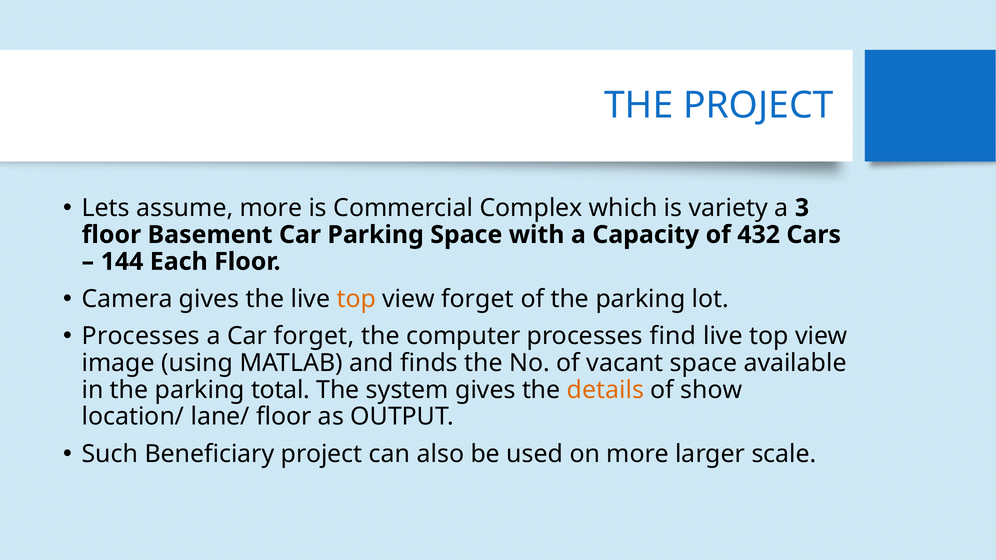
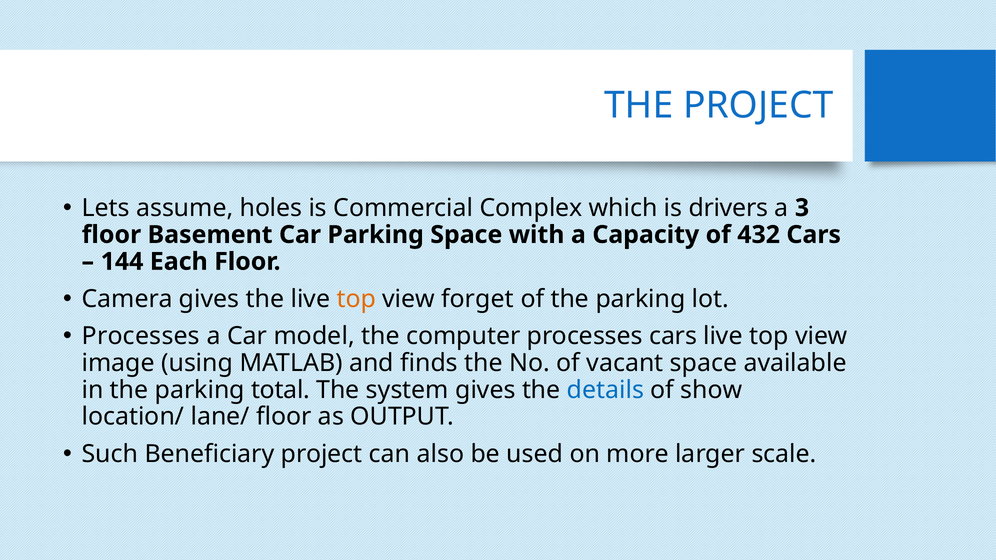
assume more: more -> holes
variety: variety -> drivers
Car forget: forget -> model
processes find: find -> cars
details colour: orange -> blue
